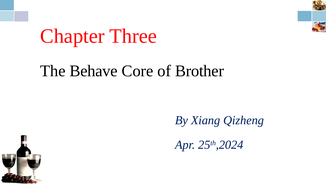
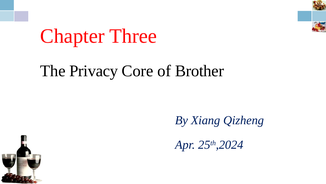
Behave: Behave -> Privacy
